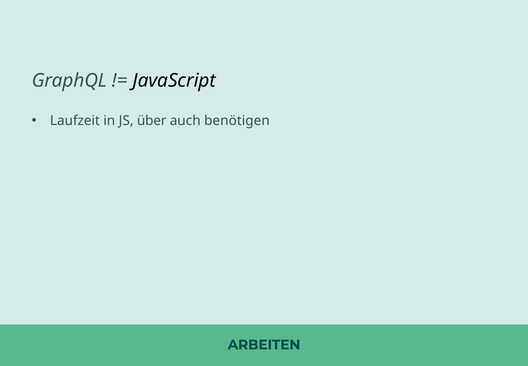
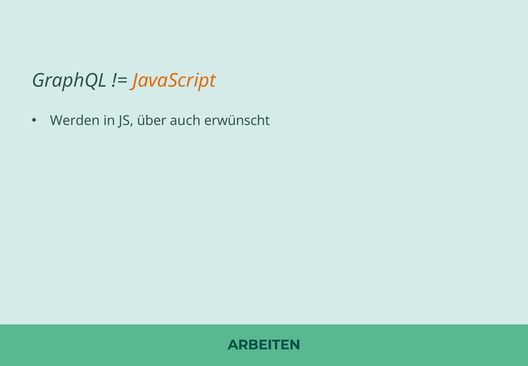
JavaScript colour: black -> orange
Laufzeit: Laufzeit -> Werden
benötigen: benötigen -> erwünscht
